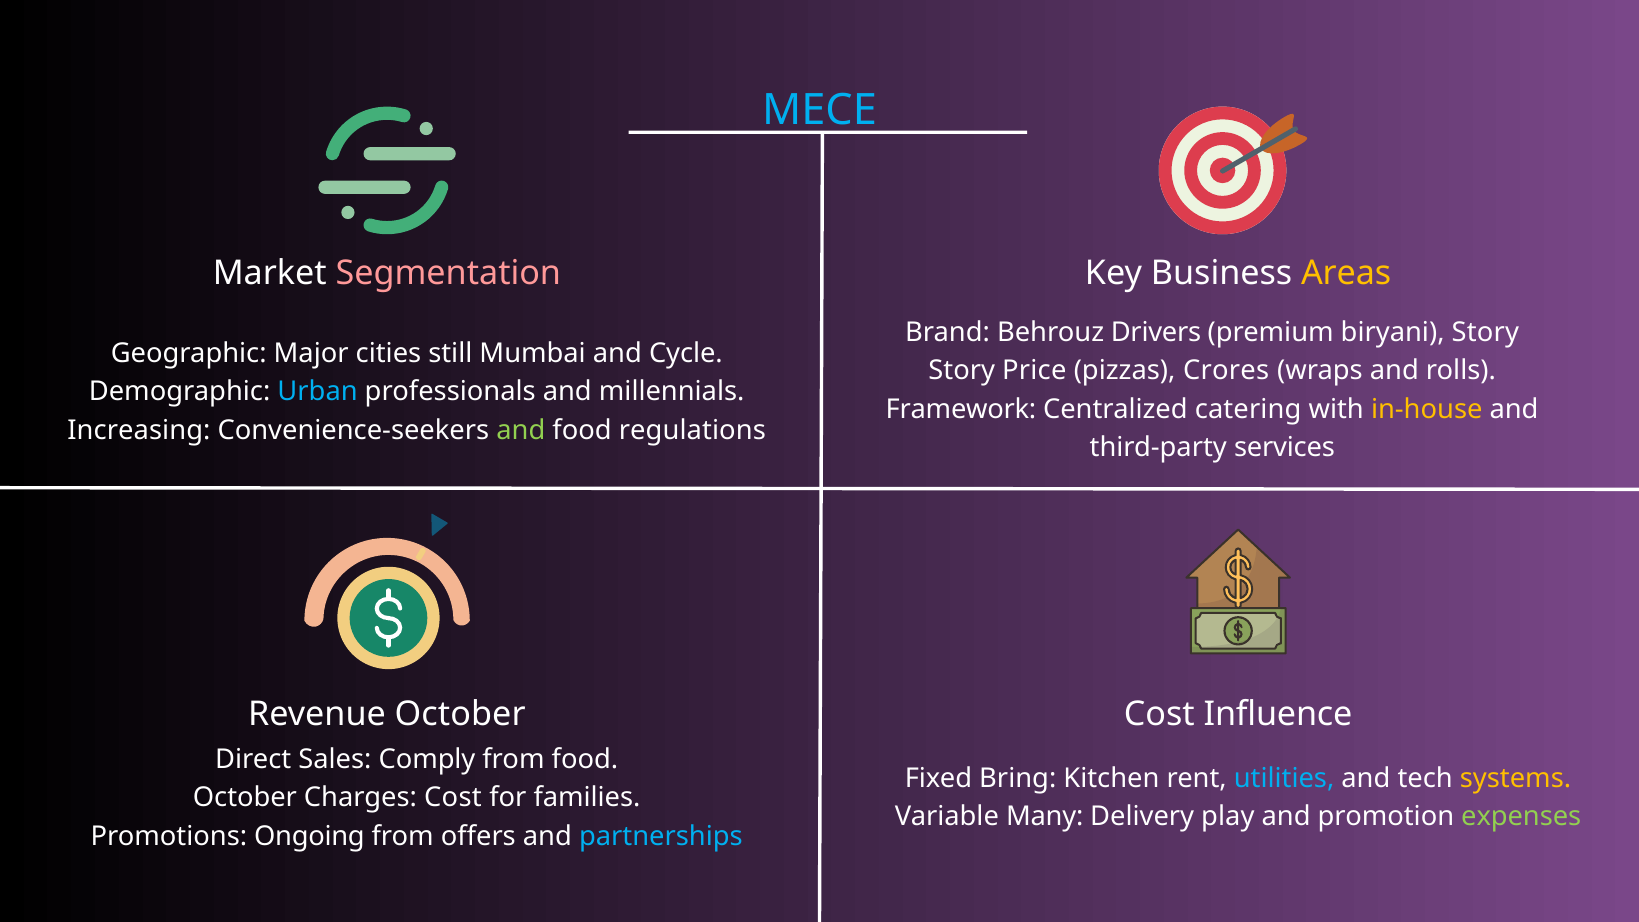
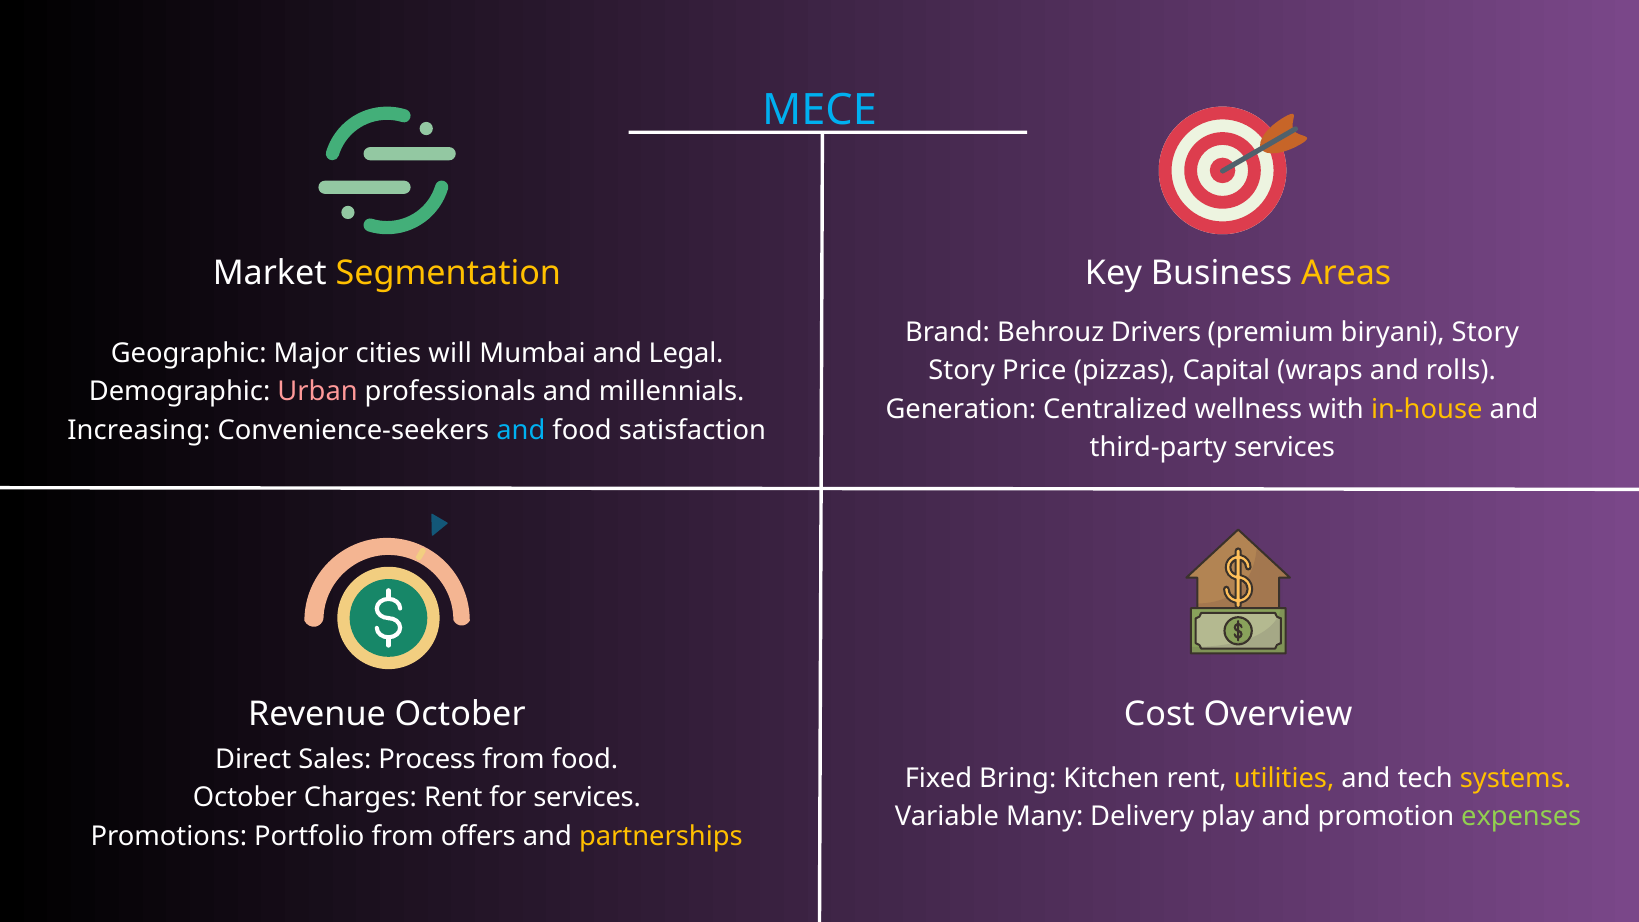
Segmentation colour: pink -> yellow
still: still -> will
Cycle: Cycle -> Legal
Crores: Crores -> Capital
Urban colour: light blue -> pink
Framework: Framework -> Generation
catering: catering -> wellness
and at (521, 430) colour: light green -> light blue
regulations: regulations -> satisfaction
Influence: Influence -> Overview
Comply: Comply -> Process
utilities colour: light blue -> yellow
Charges Cost: Cost -> Rent
for families: families -> services
Ongoing: Ongoing -> Portfolio
partnerships colour: light blue -> yellow
